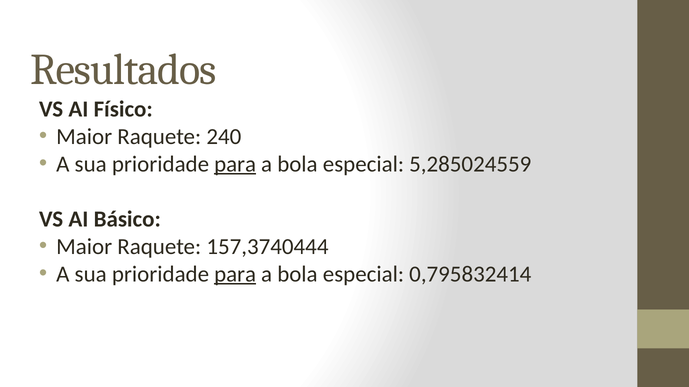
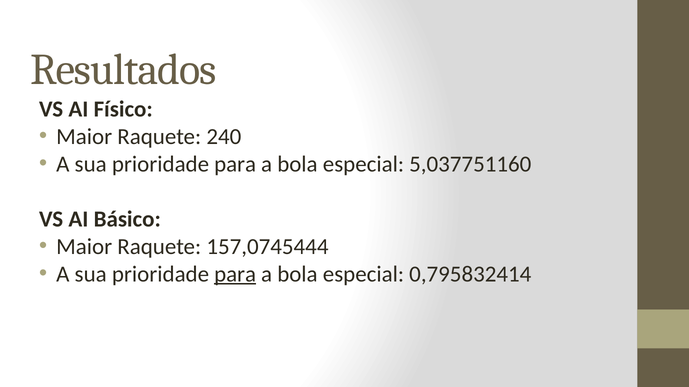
para at (235, 164) underline: present -> none
5,285024559: 5,285024559 -> 5,037751160
157,3740444: 157,3740444 -> 157,0745444
